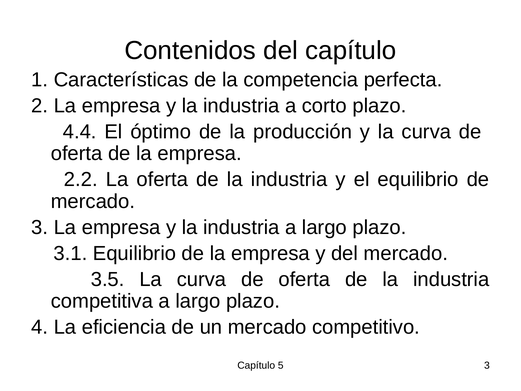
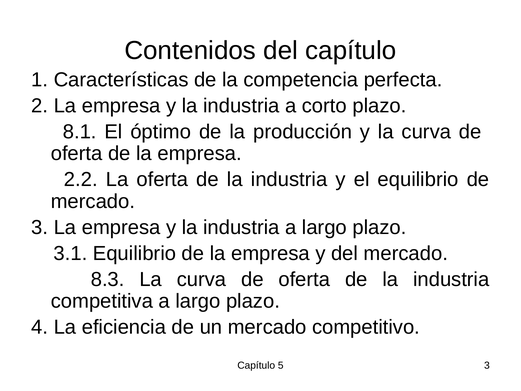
4.4: 4.4 -> 8.1
3.5: 3.5 -> 8.3
